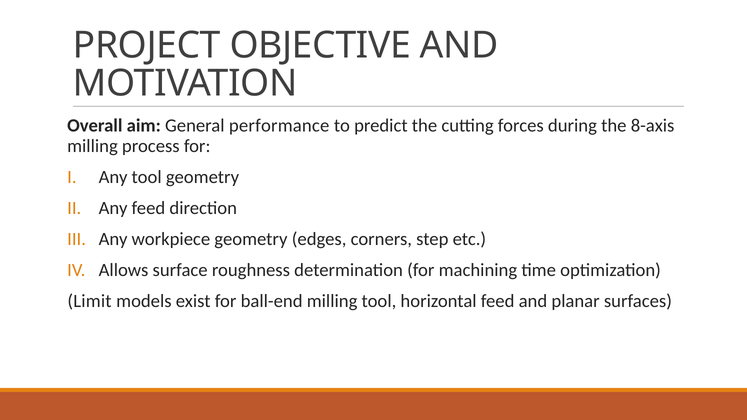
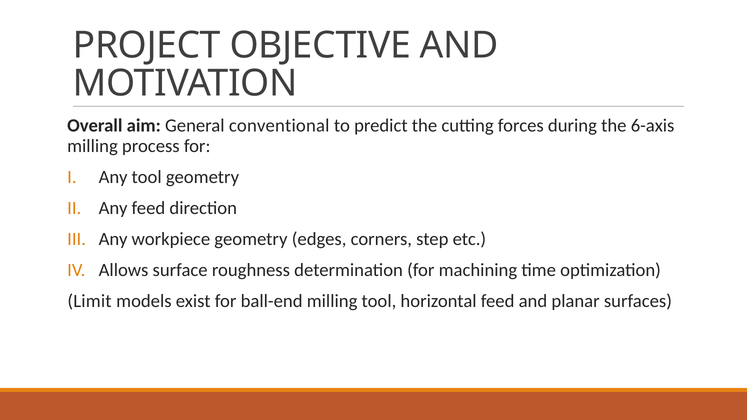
performance: performance -> conventional
8-axis: 8-axis -> 6-axis
